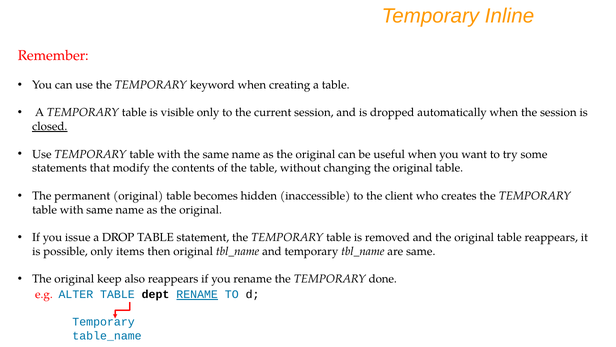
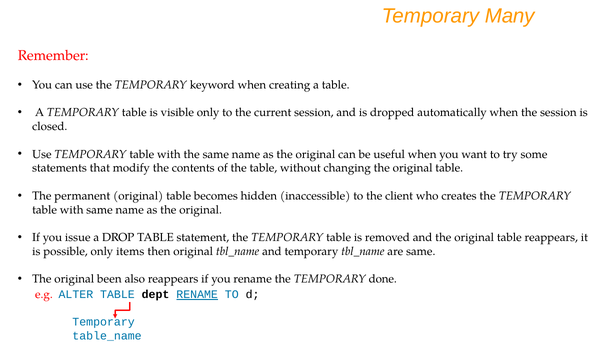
Inline: Inline -> Many
closed underline: present -> none
keep: keep -> been
